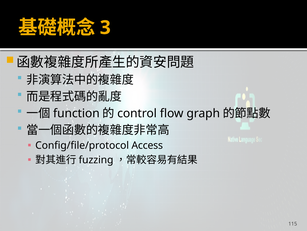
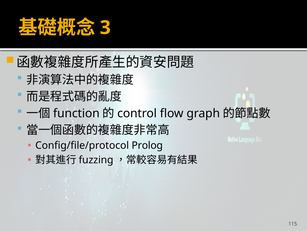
Access: Access -> Prolog
